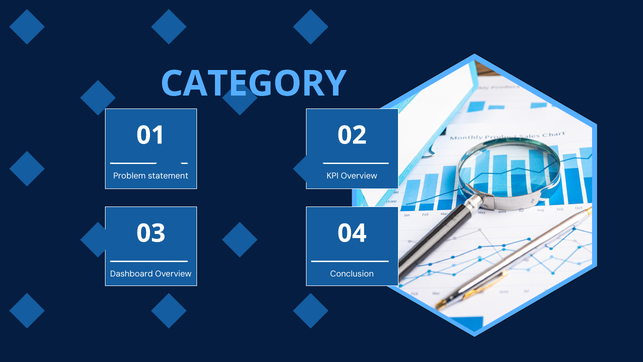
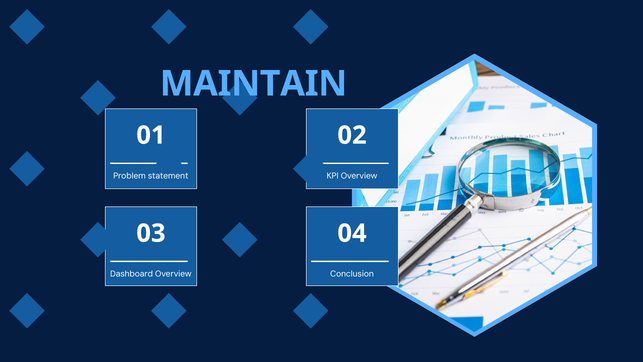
CATEGORY: CATEGORY -> MAINTAIN
